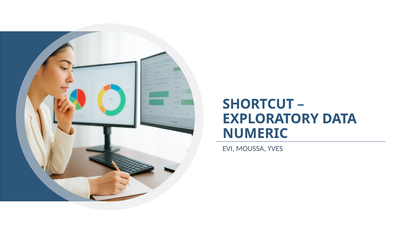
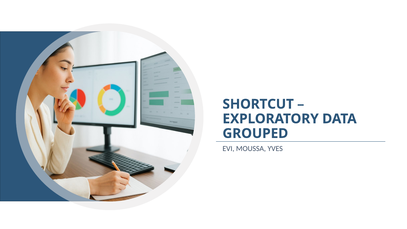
NUMERIC: NUMERIC -> GROUPED
